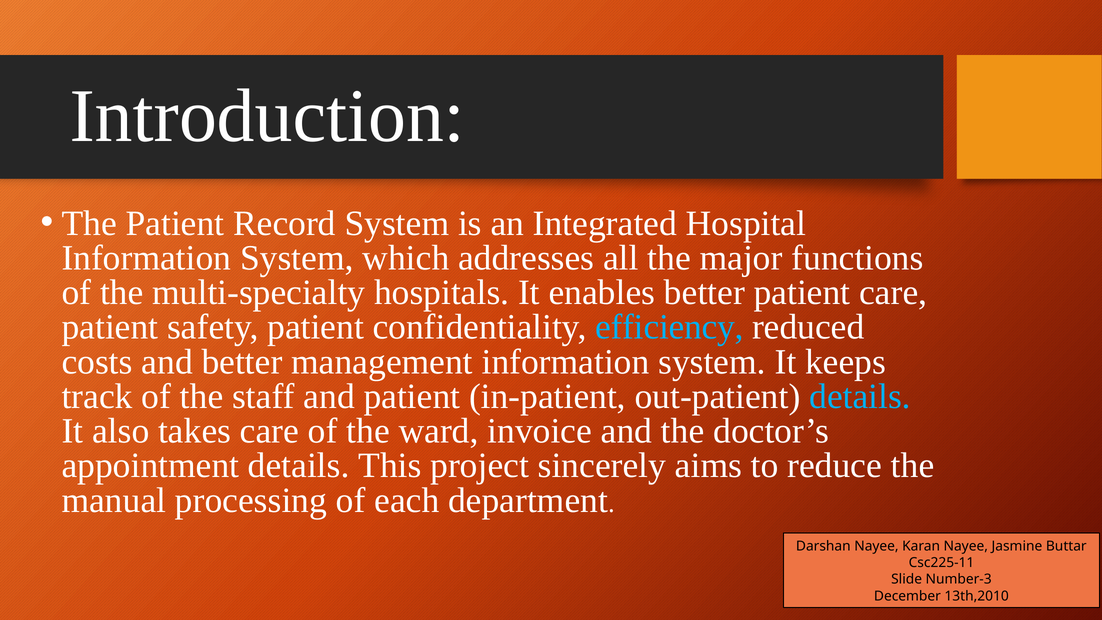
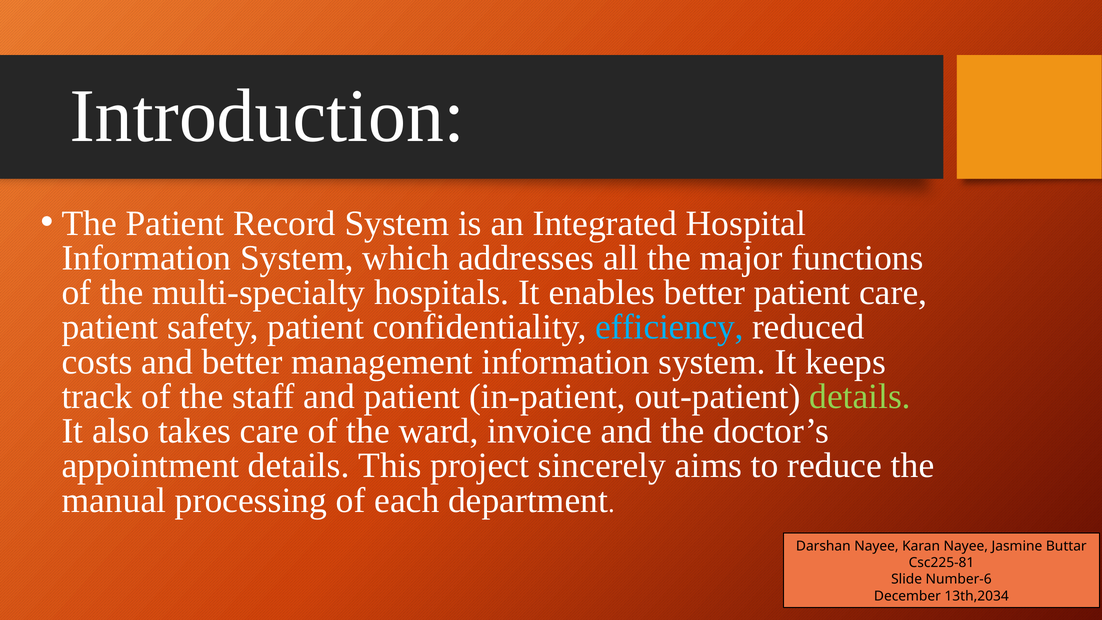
details at (860, 396) colour: light blue -> light green
Csc225-11: Csc225-11 -> Csc225-81
Number-3: Number-3 -> Number-6
13th,2010: 13th,2010 -> 13th,2034
